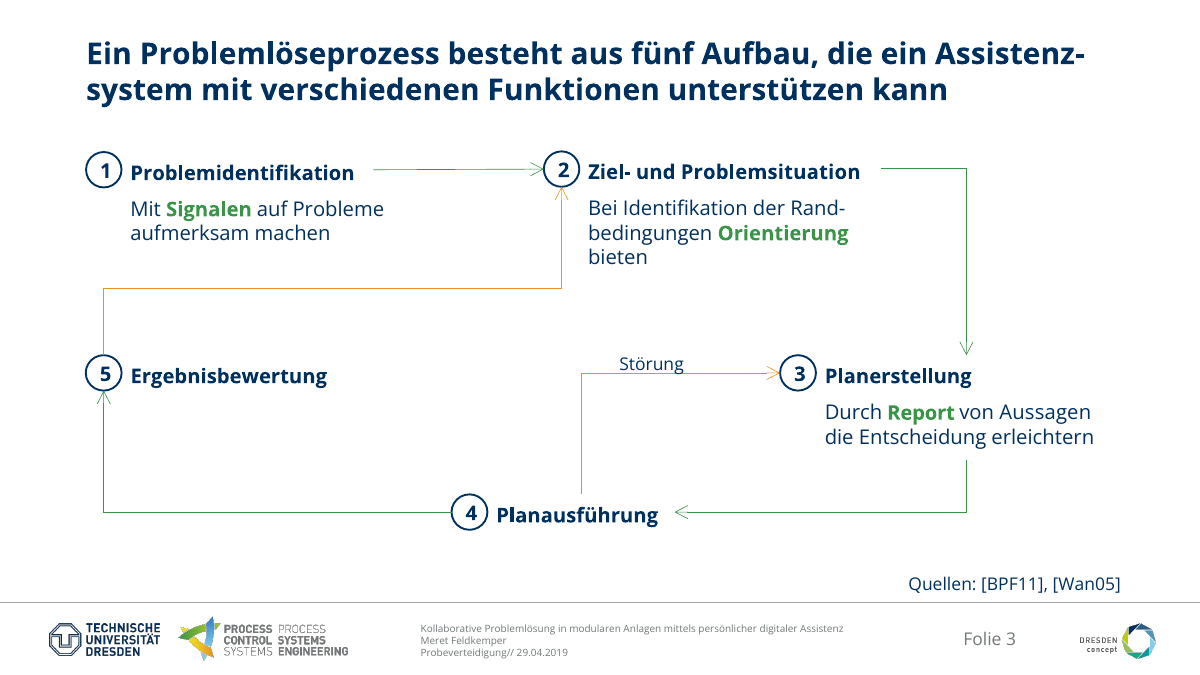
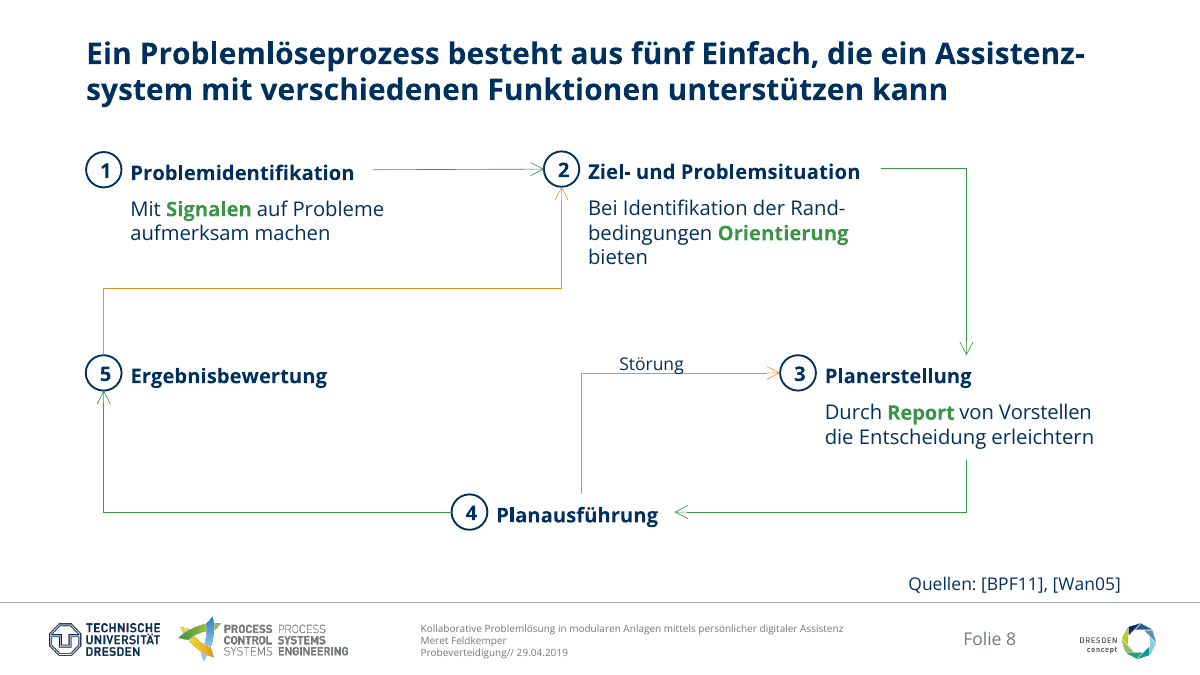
Aufbau: Aufbau -> Einfach
Aussagen: Aussagen -> Vorstellen
3 at (1011, 639): 3 -> 8
